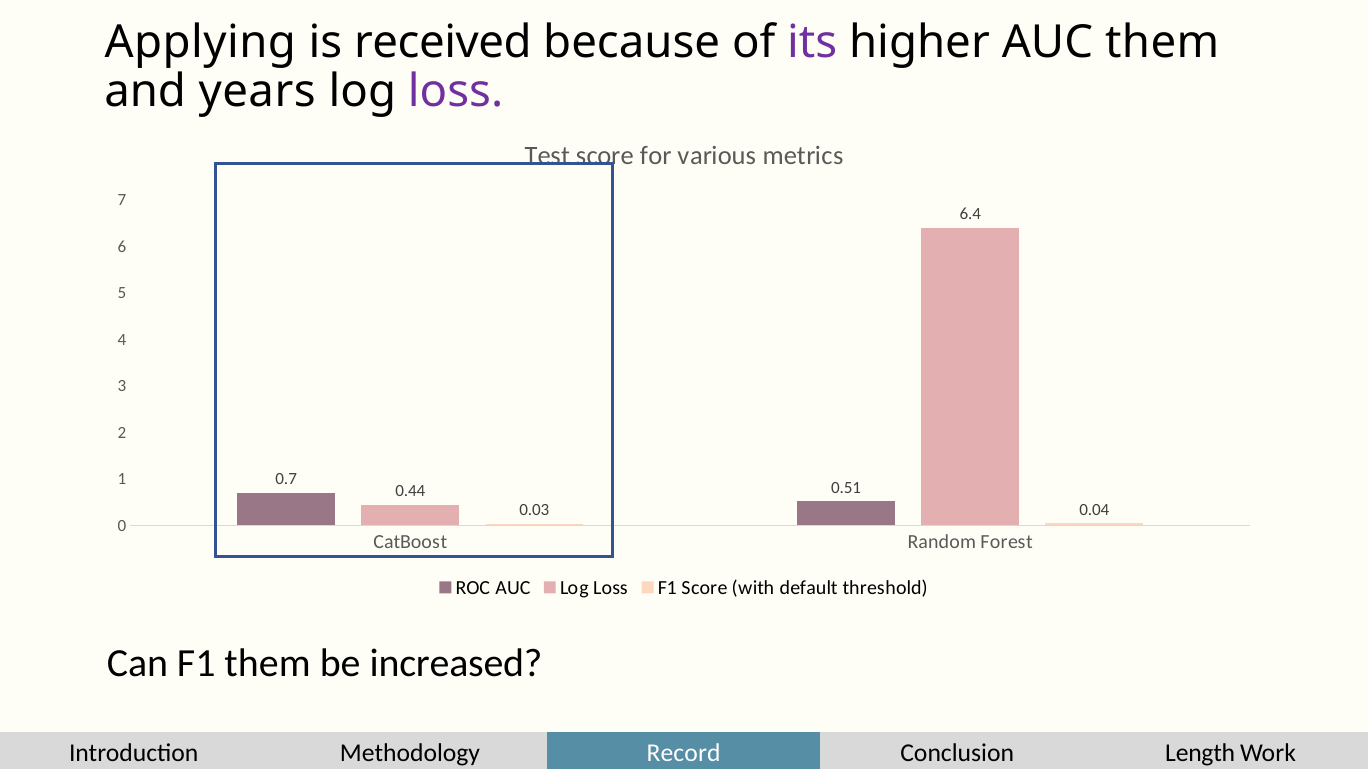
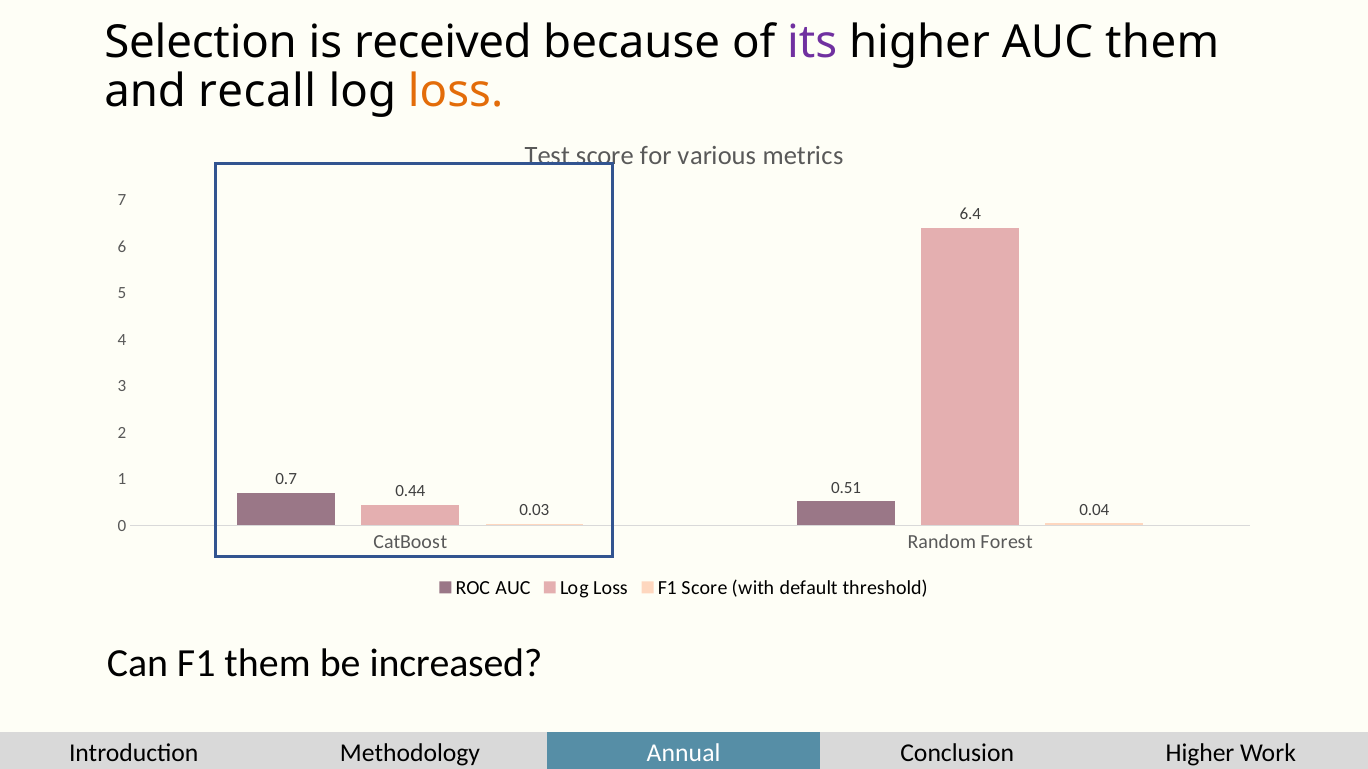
Applying: Applying -> Selection
years: years -> recall
loss at (456, 92) colour: purple -> orange
Record: Record -> Annual
Conclusion Length: Length -> Higher
